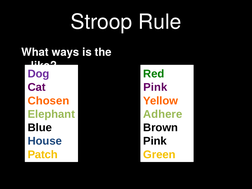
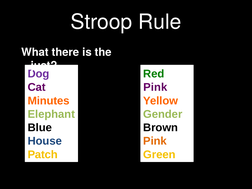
ways: ways -> there
like: like -> just
Chosen: Chosen -> Minutes
Adhere: Adhere -> Gender
Pink at (155, 141) colour: black -> orange
